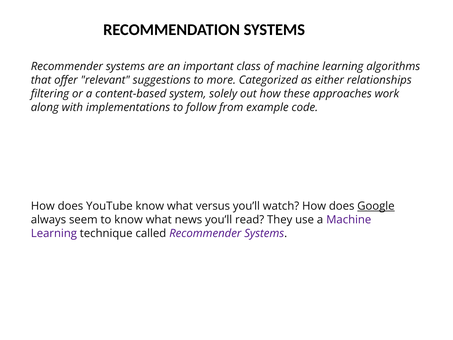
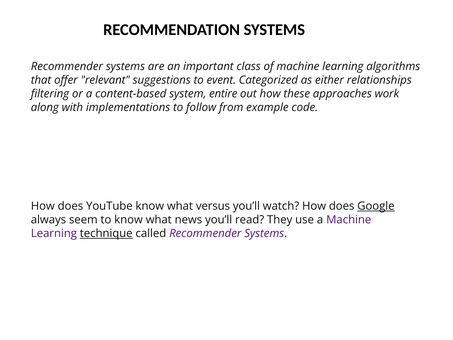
more: more -> event
solely: solely -> entire
technique underline: none -> present
